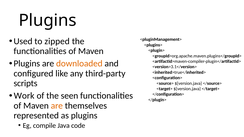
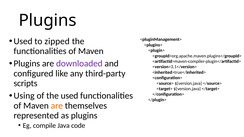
downloaded colour: orange -> purple
Work: Work -> Using
the seen: seen -> used
